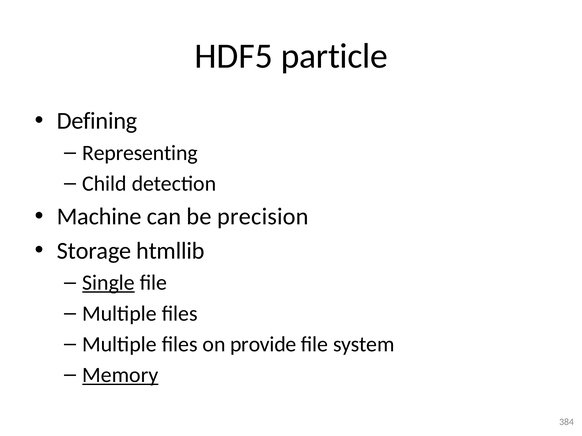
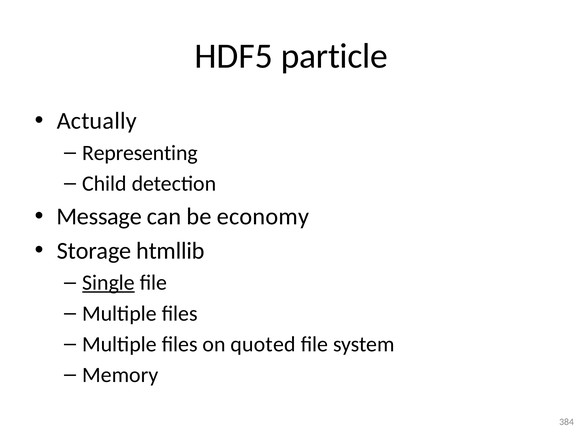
Defining: Defining -> Actually
Machine: Machine -> Message
precision: precision -> economy
provide: provide -> quoted
Memory underline: present -> none
